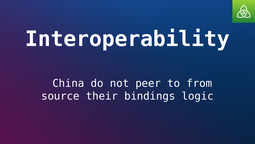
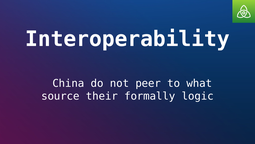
from: from -> what
bindings: bindings -> formally
